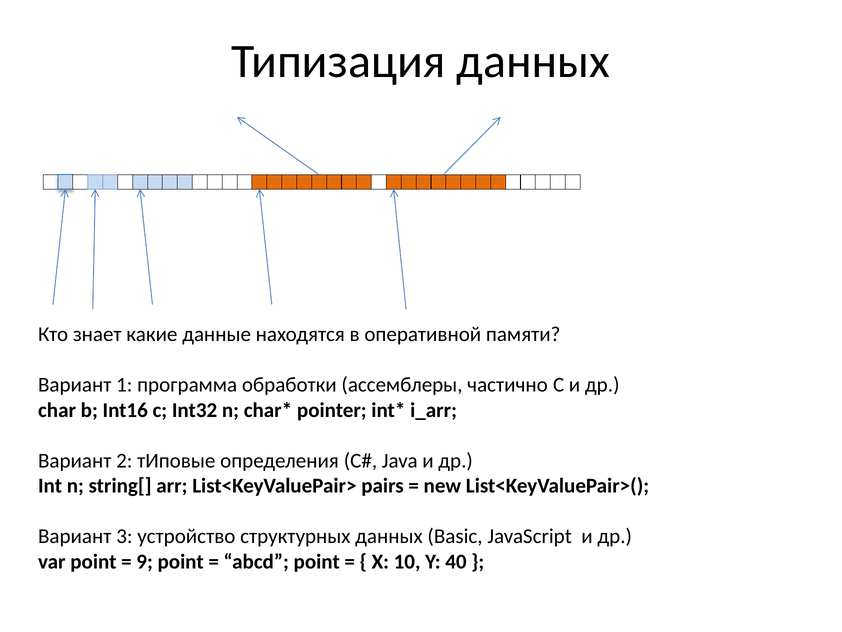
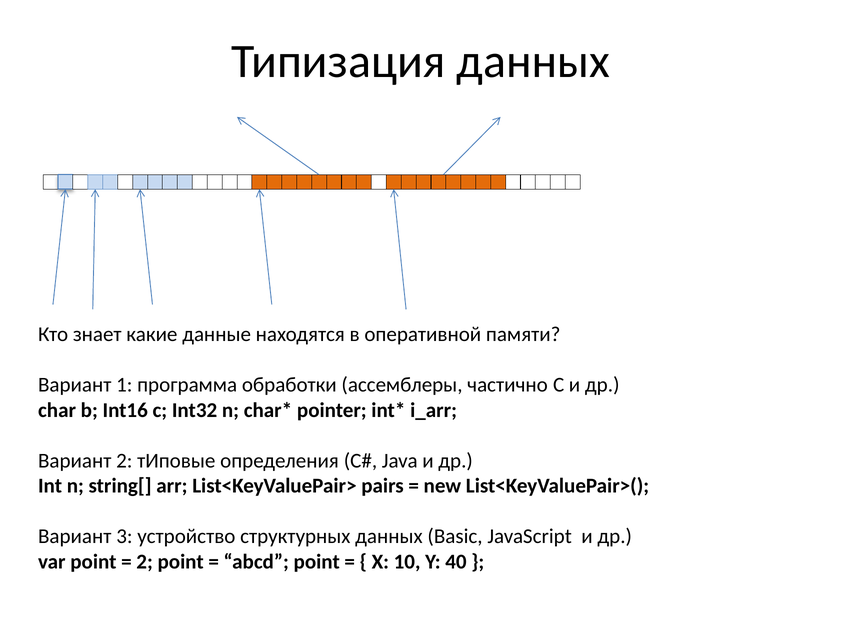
9 at (145, 561): 9 -> 2
